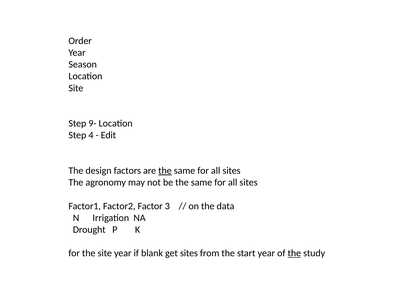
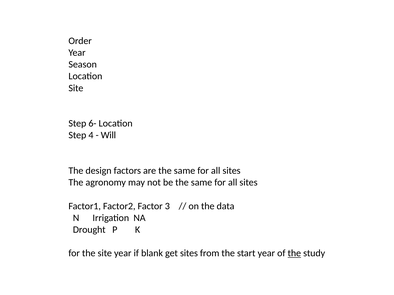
9-: 9- -> 6-
Edit: Edit -> Will
the at (165, 171) underline: present -> none
